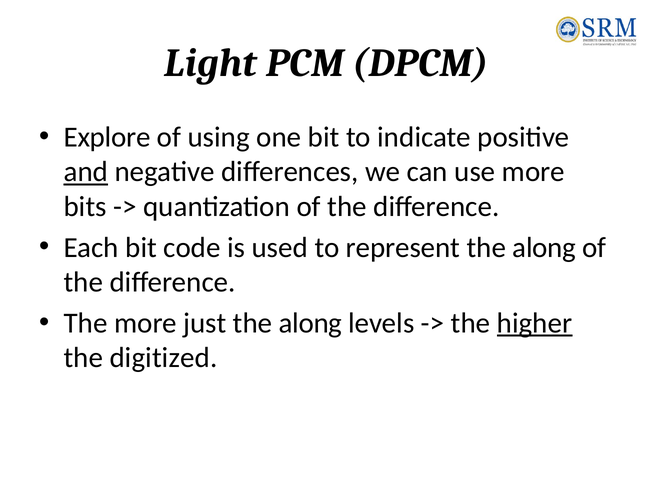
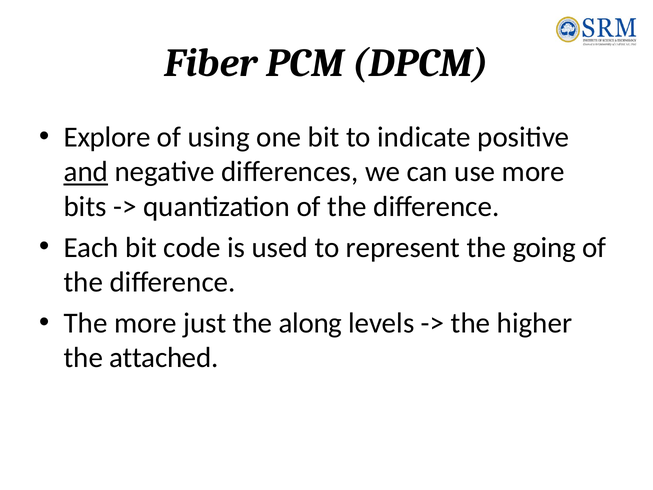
Light: Light -> Fiber
represent the along: along -> going
higher underline: present -> none
digitized: digitized -> attached
